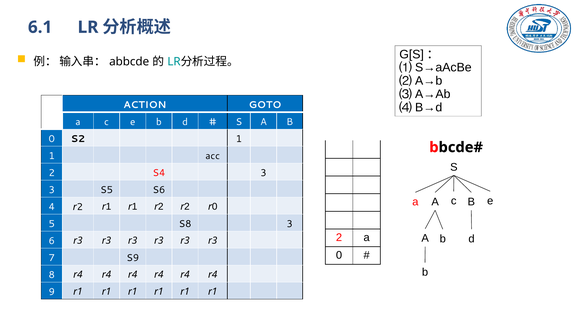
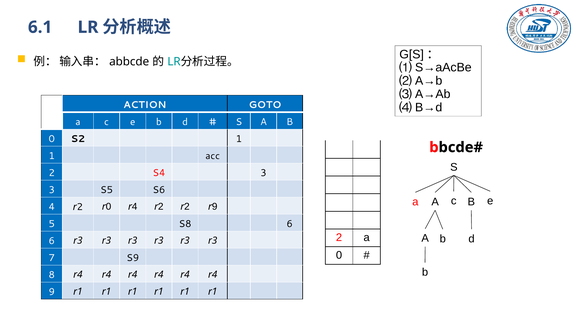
1 at (108, 206): 1 -> 0
1 at (135, 206): 1 -> 4
0 at (215, 206): 0 -> 9
S8 3: 3 -> 6
